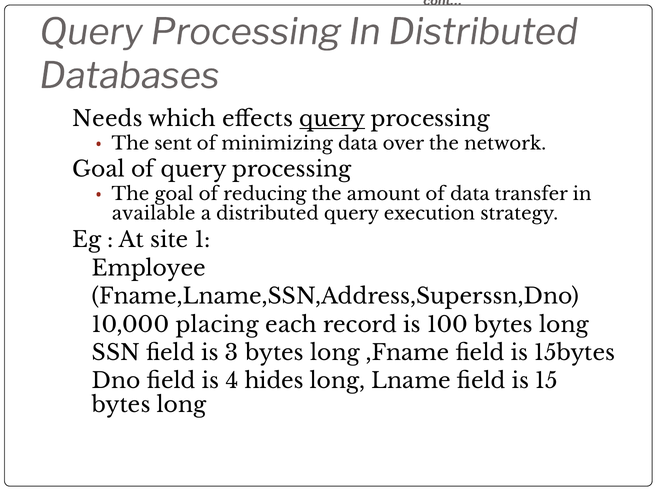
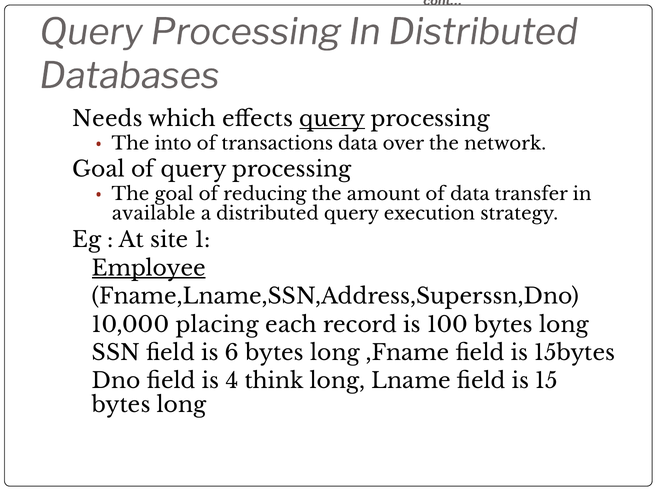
sent: sent -> into
minimizing: minimizing -> transactions
Employee underline: none -> present
3: 3 -> 6
hides: hides -> think
